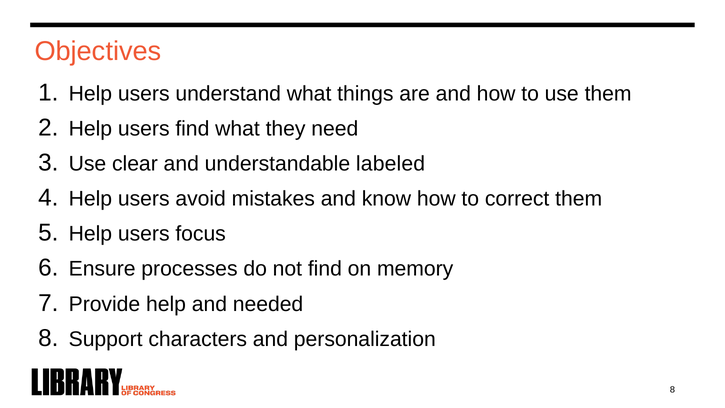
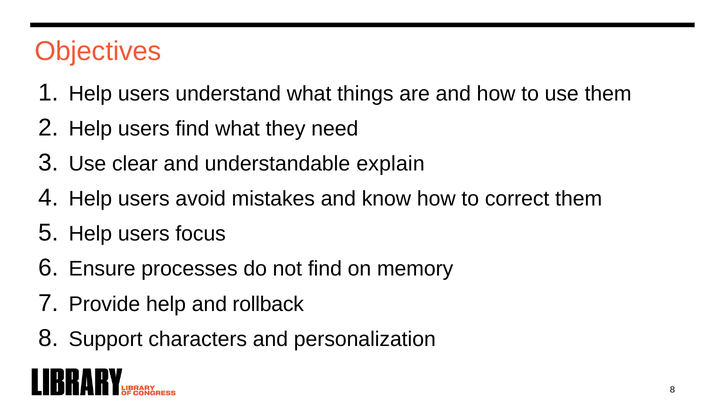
labeled: labeled -> explain
needed: needed -> rollback
